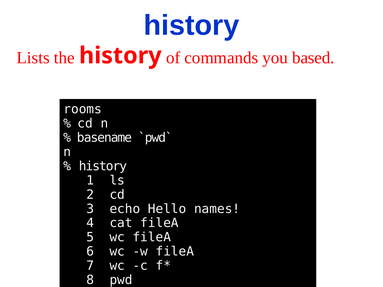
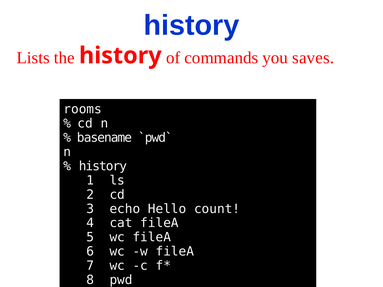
based: based -> saves
names: names -> count
